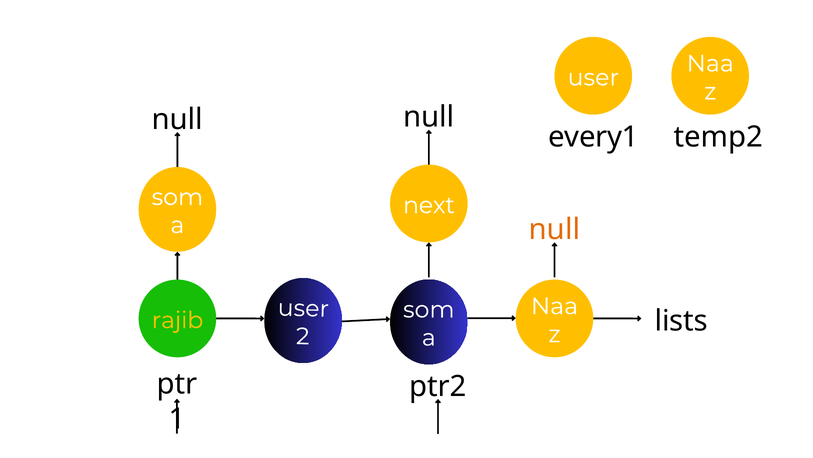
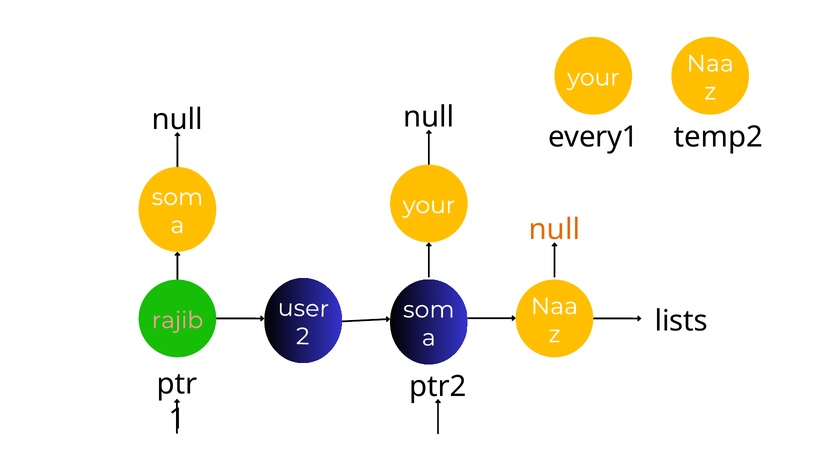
user at (593, 78): user -> your
next at (429, 205): next -> your
rajib colour: yellow -> pink
